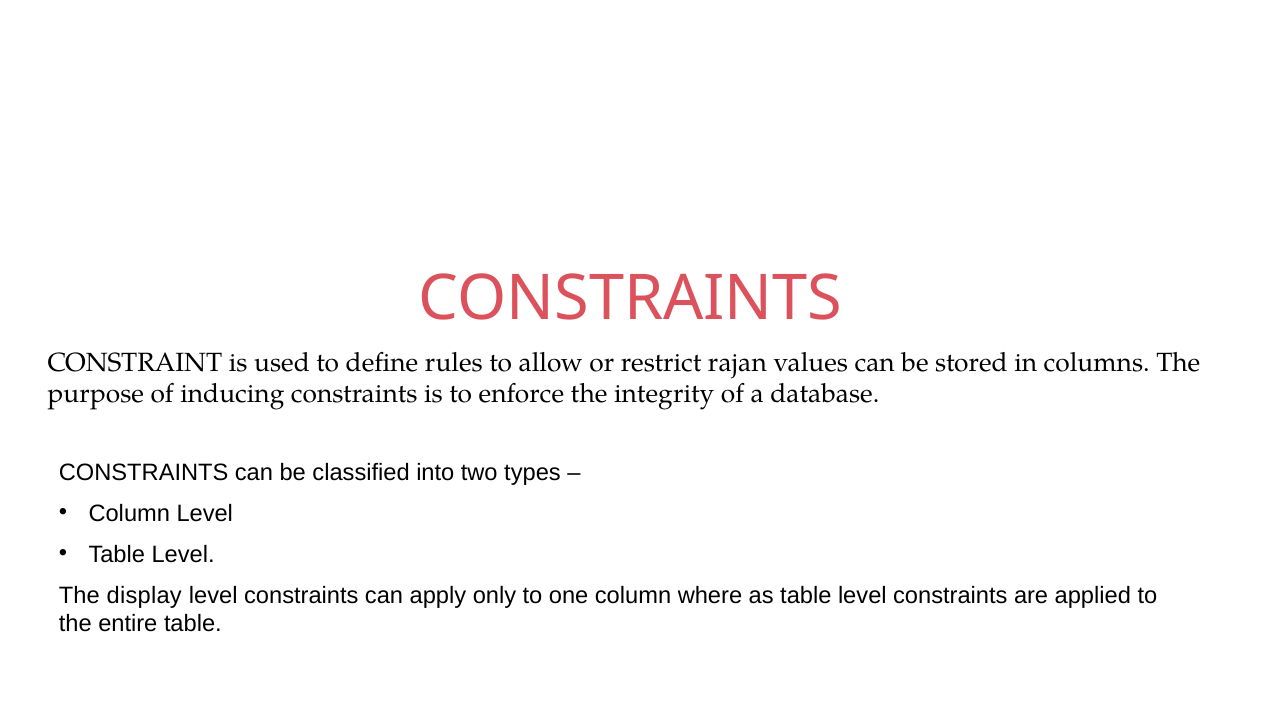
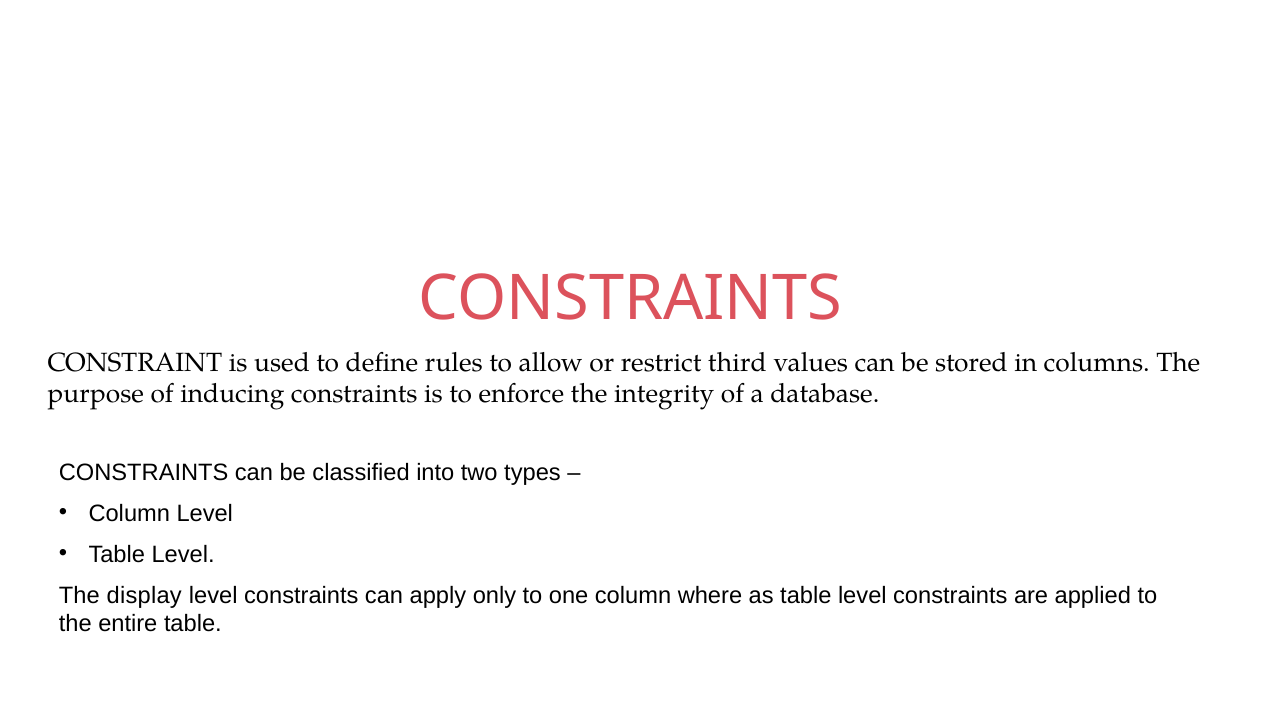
rajan: rajan -> third
